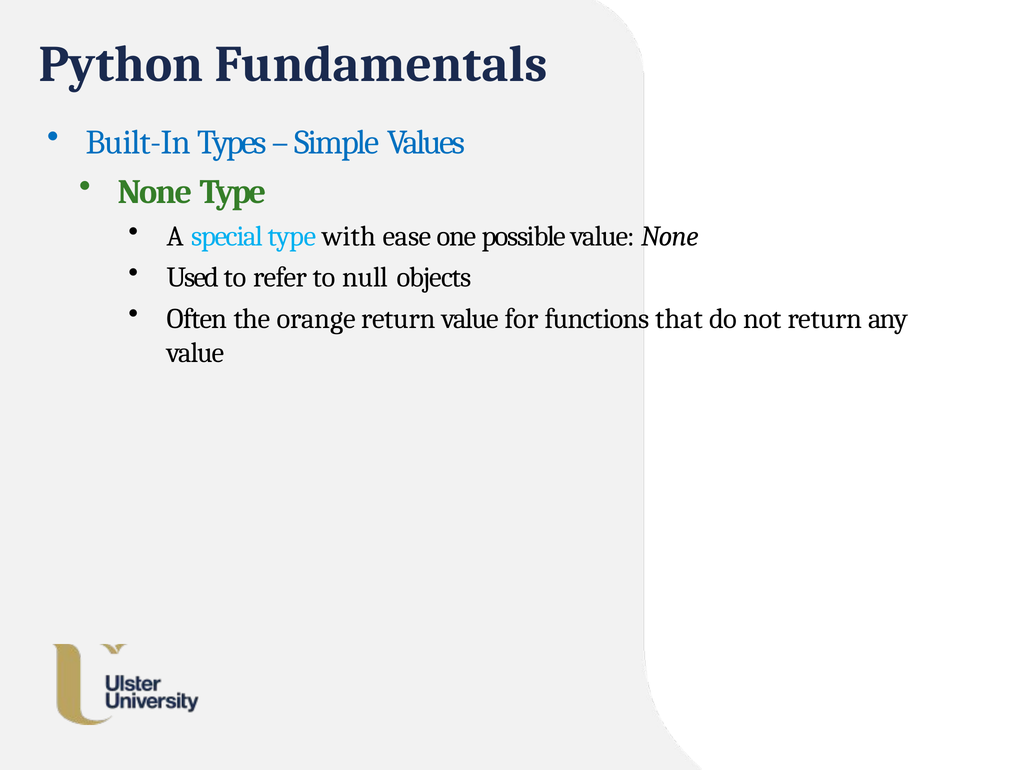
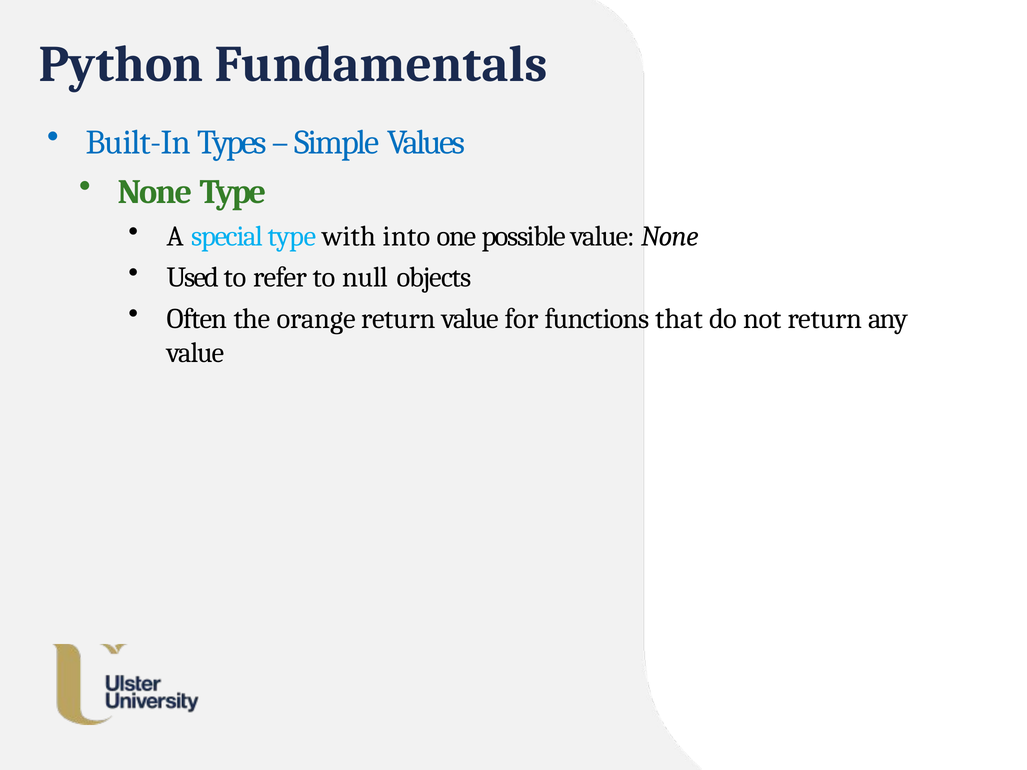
ease: ease -> into
